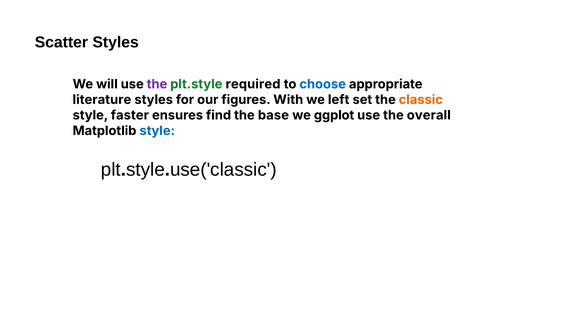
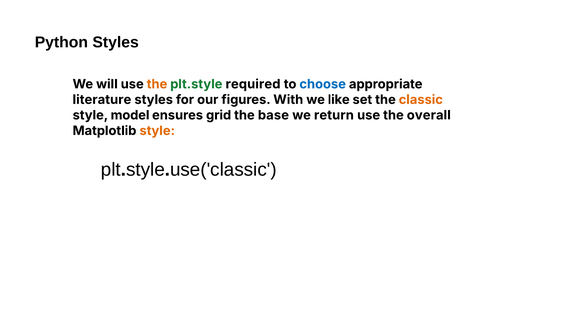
Scatter: Scatter -> Python
the at (157, 84) colour: purple -> orange
left: left -> like
faster: faster -> model
find: find -> grid
ggplot: ggplot -> return
style at (157, 131) colour: blue -> orange
